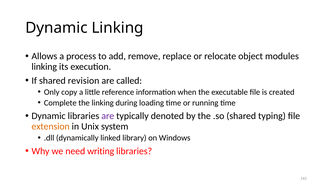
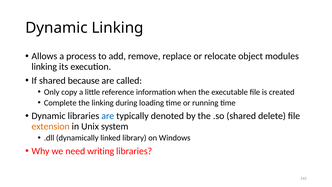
revision: revision -> because
are at (108, 116) colour: purple -> blue
typing: typing -> delete
